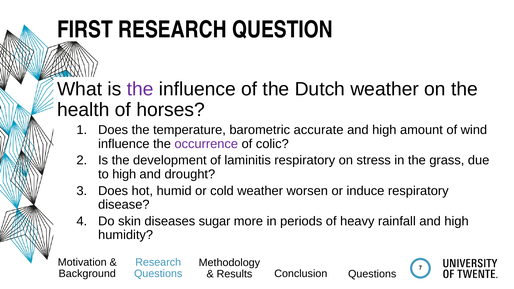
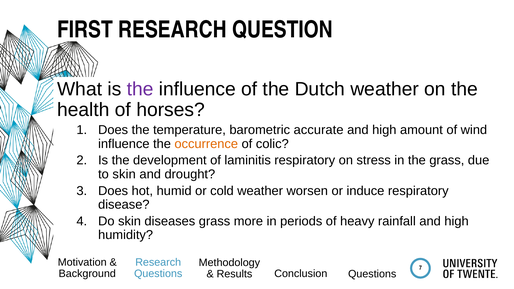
occurrence colour: purple -> orange
to high: high -> skin
diseases sugar: sugar -> grass
